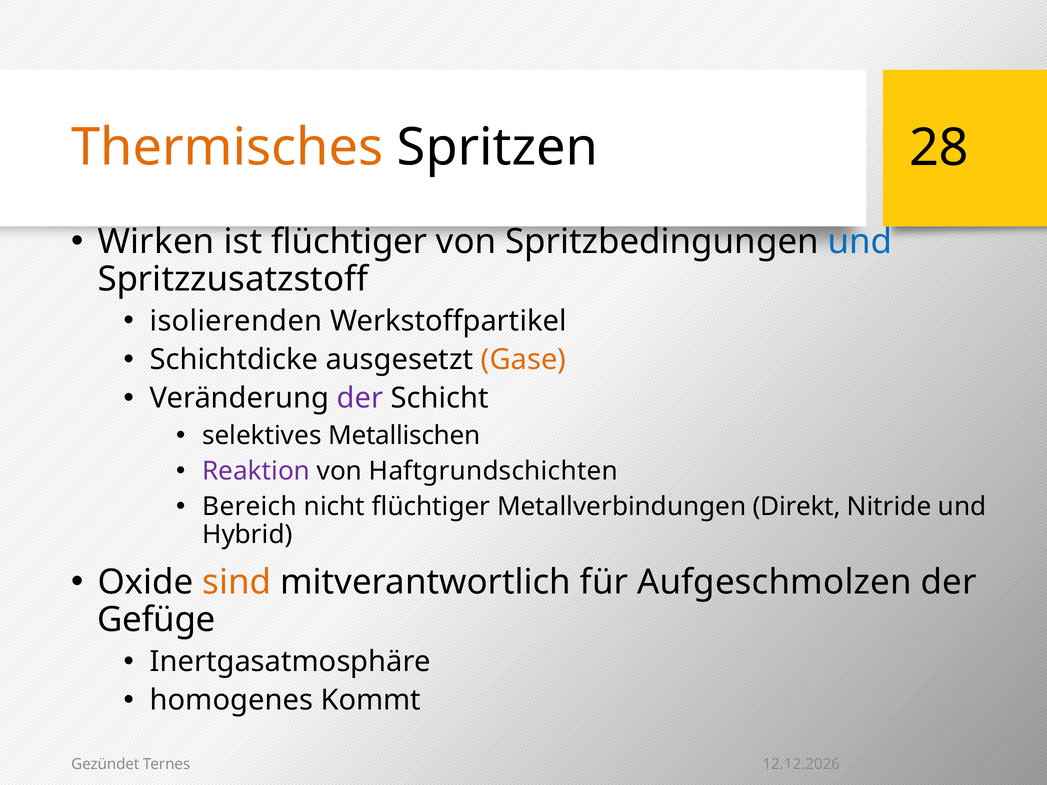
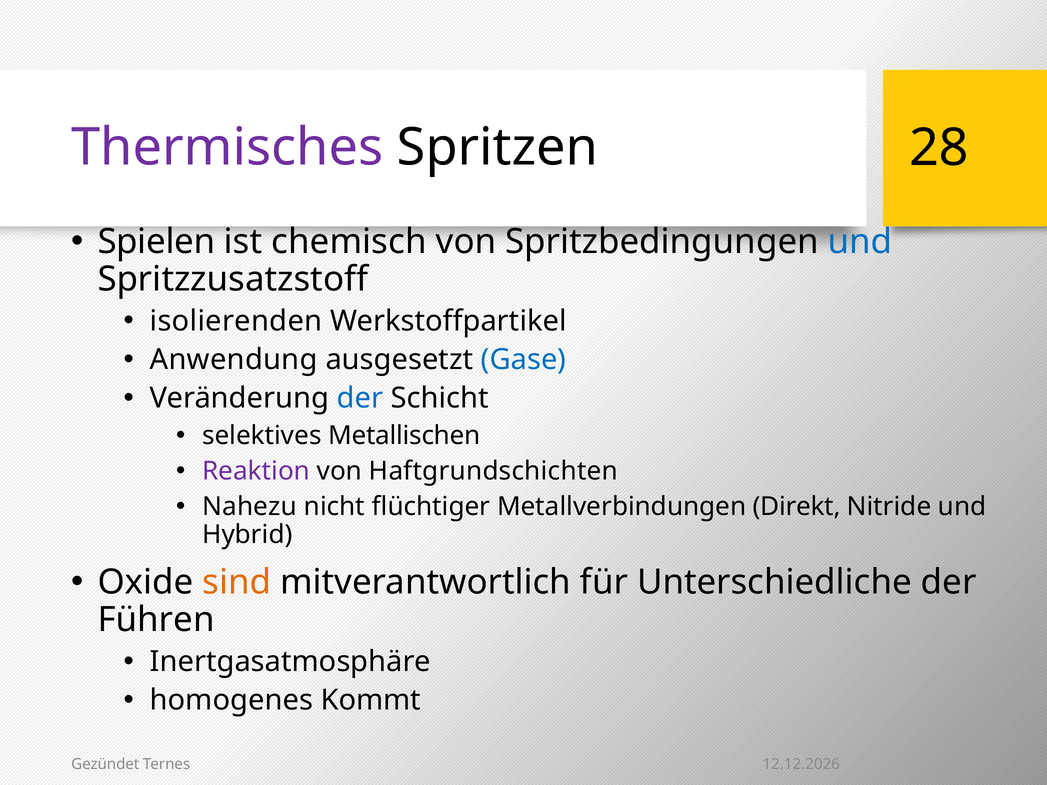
Thermisches colour: orange -> purple
Wirken: Wirken -> Spielen
ist flüchtiger: flüchtiger -> chemisch
Schichtdicke: Schichtdicke -> Anwendung
Gase colour: orange -> blue
der at (360, 398) colour: purple -> blue
Bereich: Bereich -> Nahezu
Aufgeschmolzen: Aufgeschmolzen -> Unterschiedliche
Gefüge: Gefüge -> Führen
